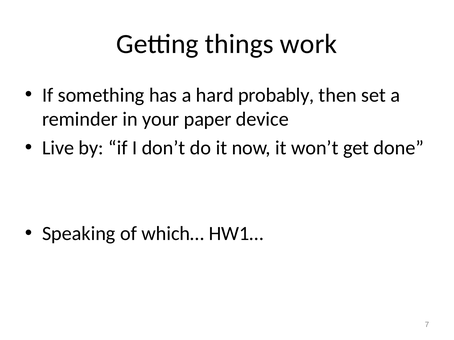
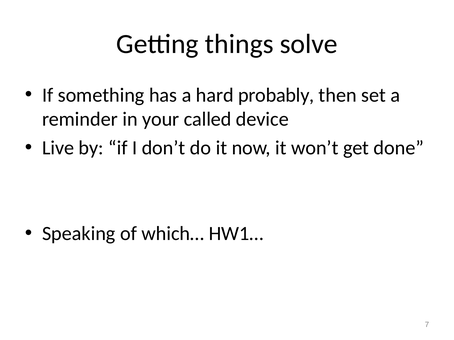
work: work -> solve
paper: paper -> called
